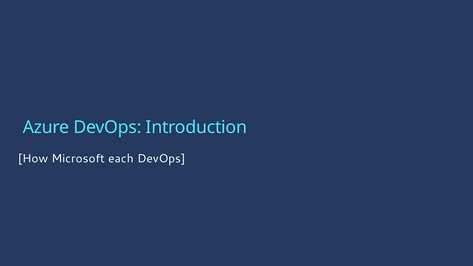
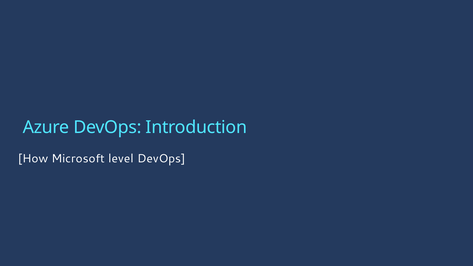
each: each -> level
